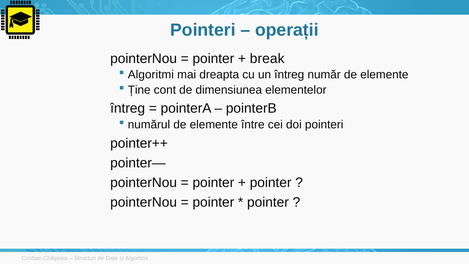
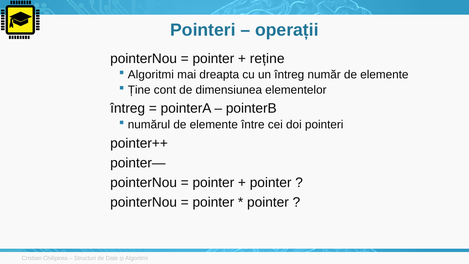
break: break -> reține
